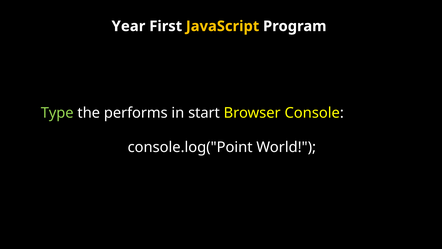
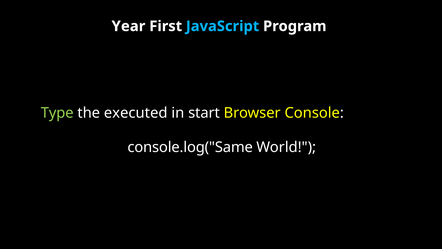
JavaScript colour: yellow -> light blue
performs: performs -> executed
console.log("Point: console.log("Point -> console.log("Same
